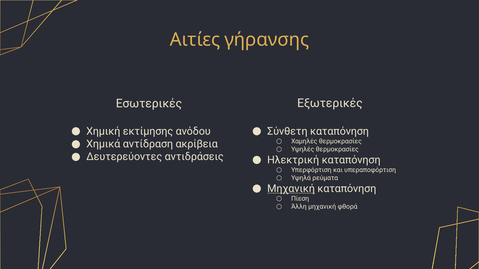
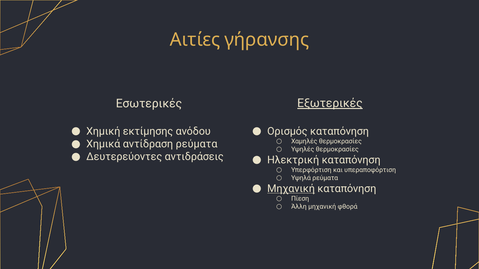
Εξωτερικές underline: none -> present
Σύνθετη: Σύνθετη -> Ορισμός
αντίδραση ακρίβεια: ακρίβεια -> ρεύματα
